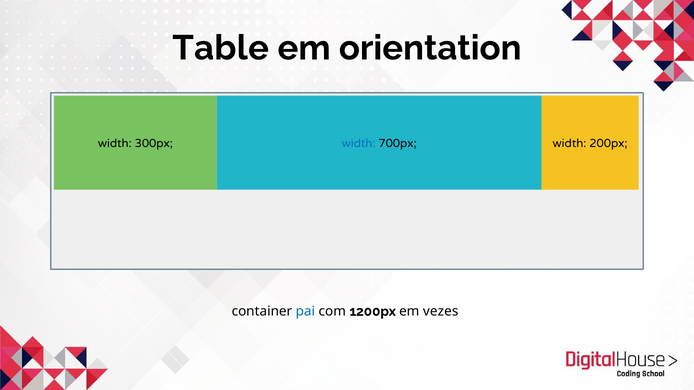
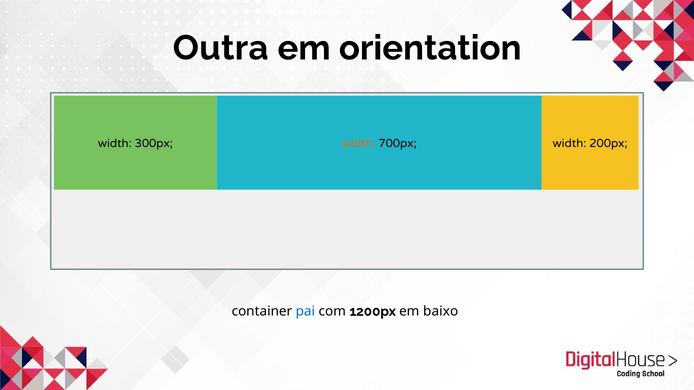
Table: Table -> Outra
width at (359, 144) colour: blue -> orange
vezes: vezes -> baixo
